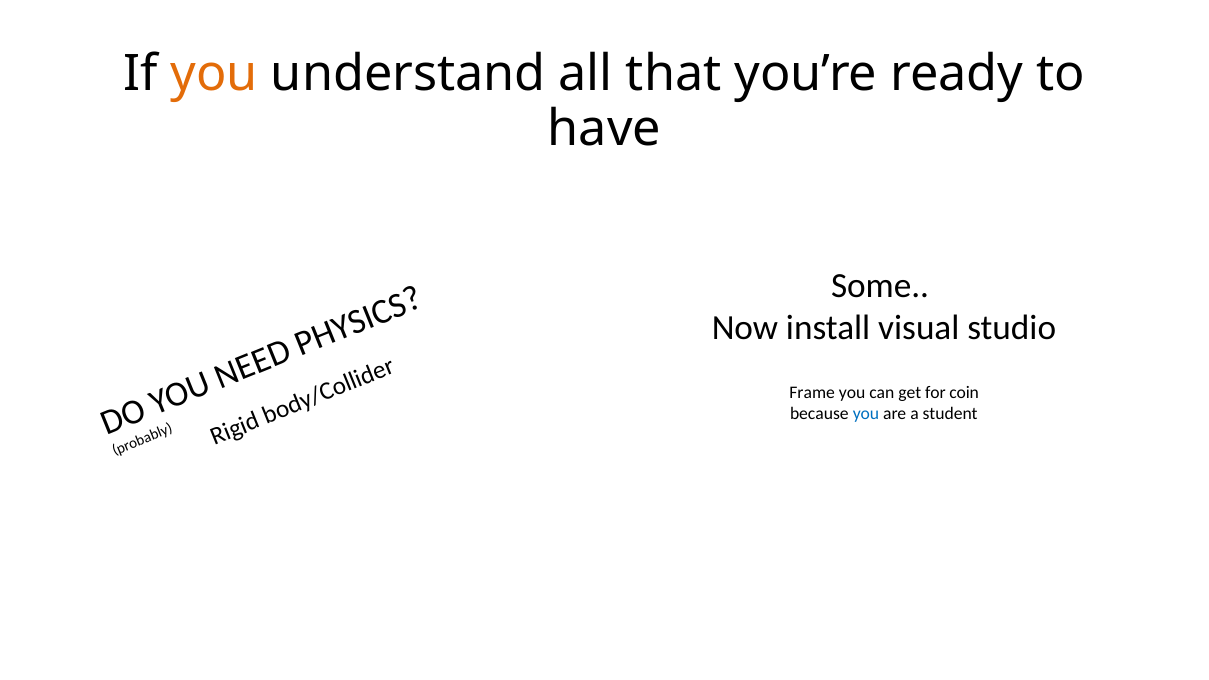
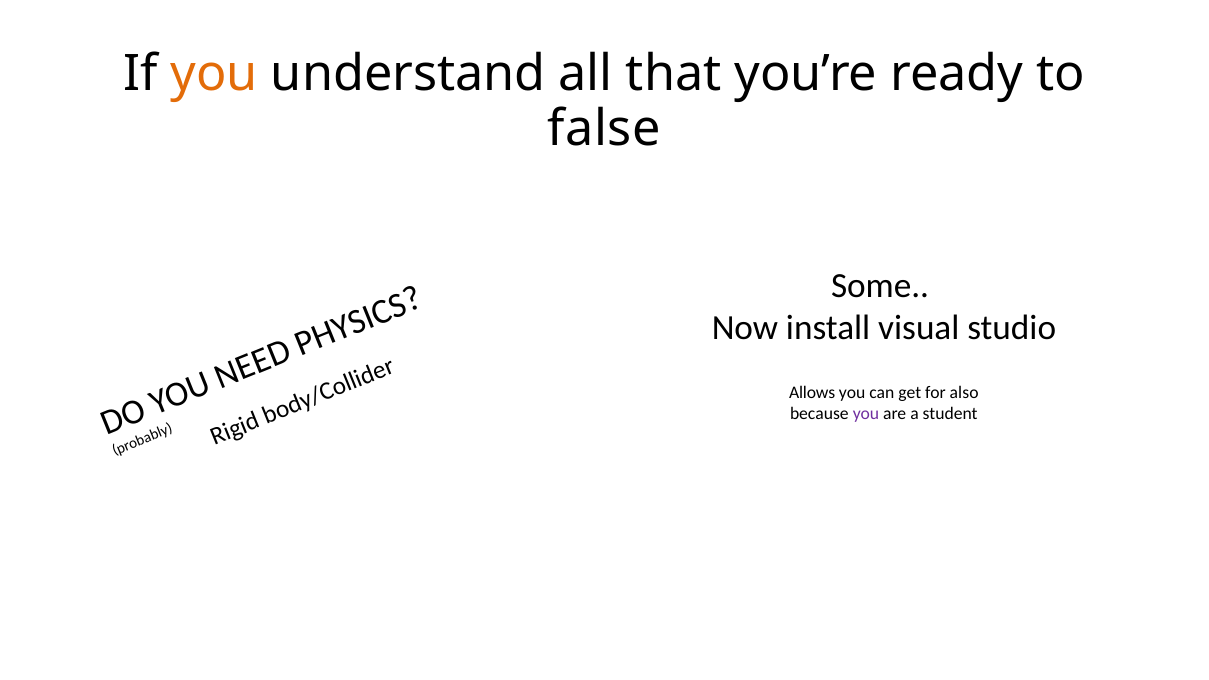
have: have -> false
Frame: Frame -> Allows
coin: coin -> also
you at (866, 414) colour: blue -> purple
